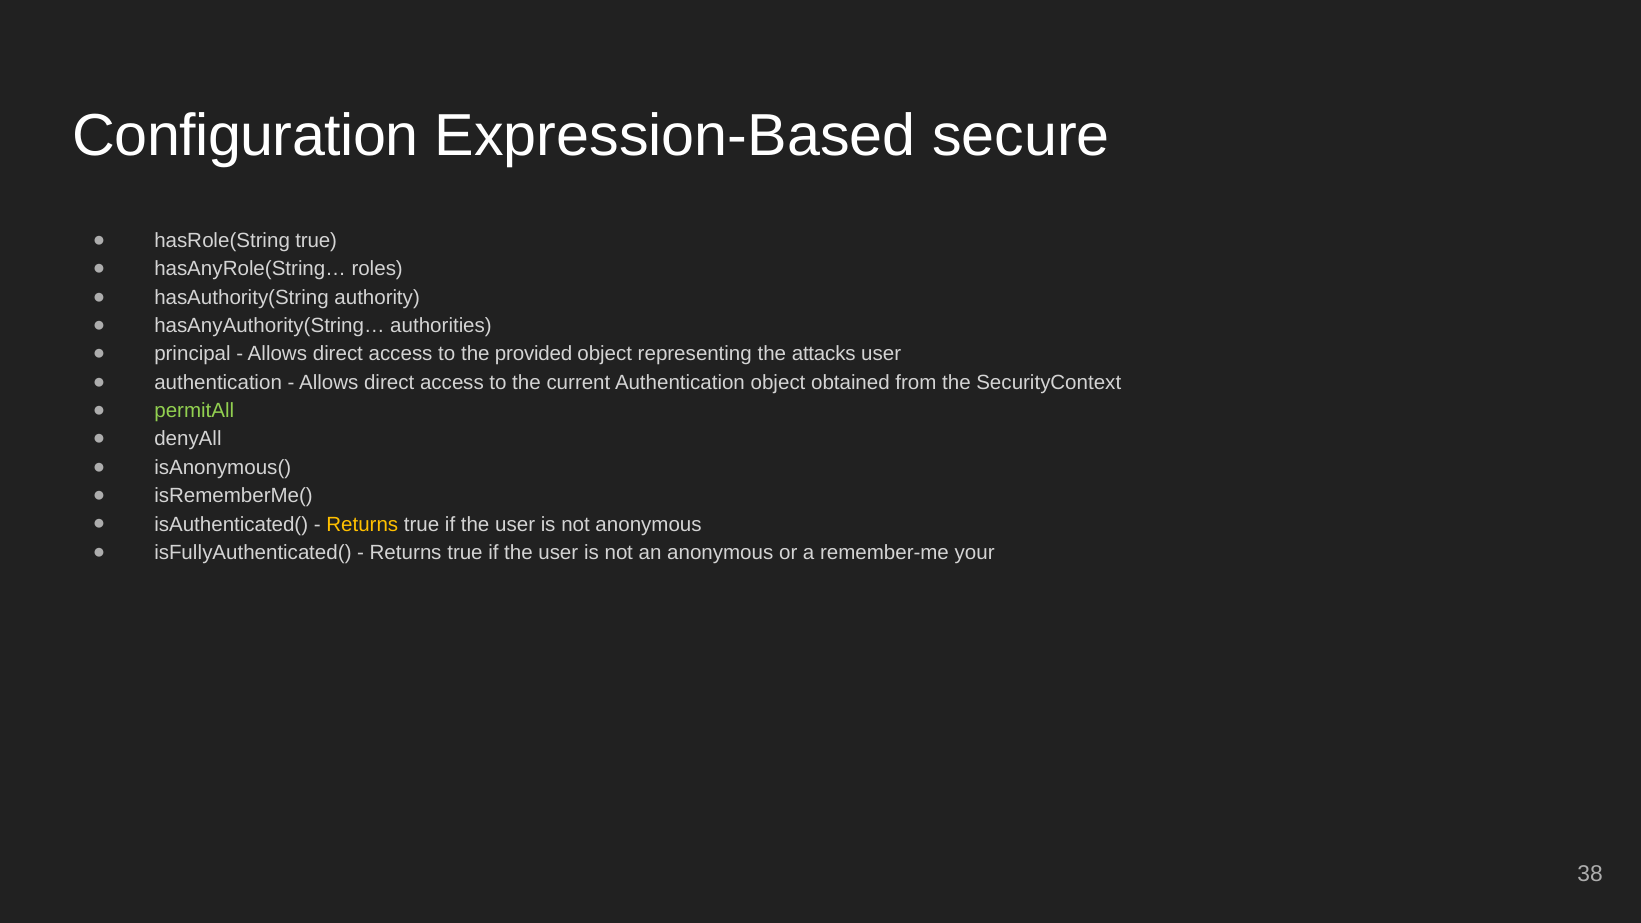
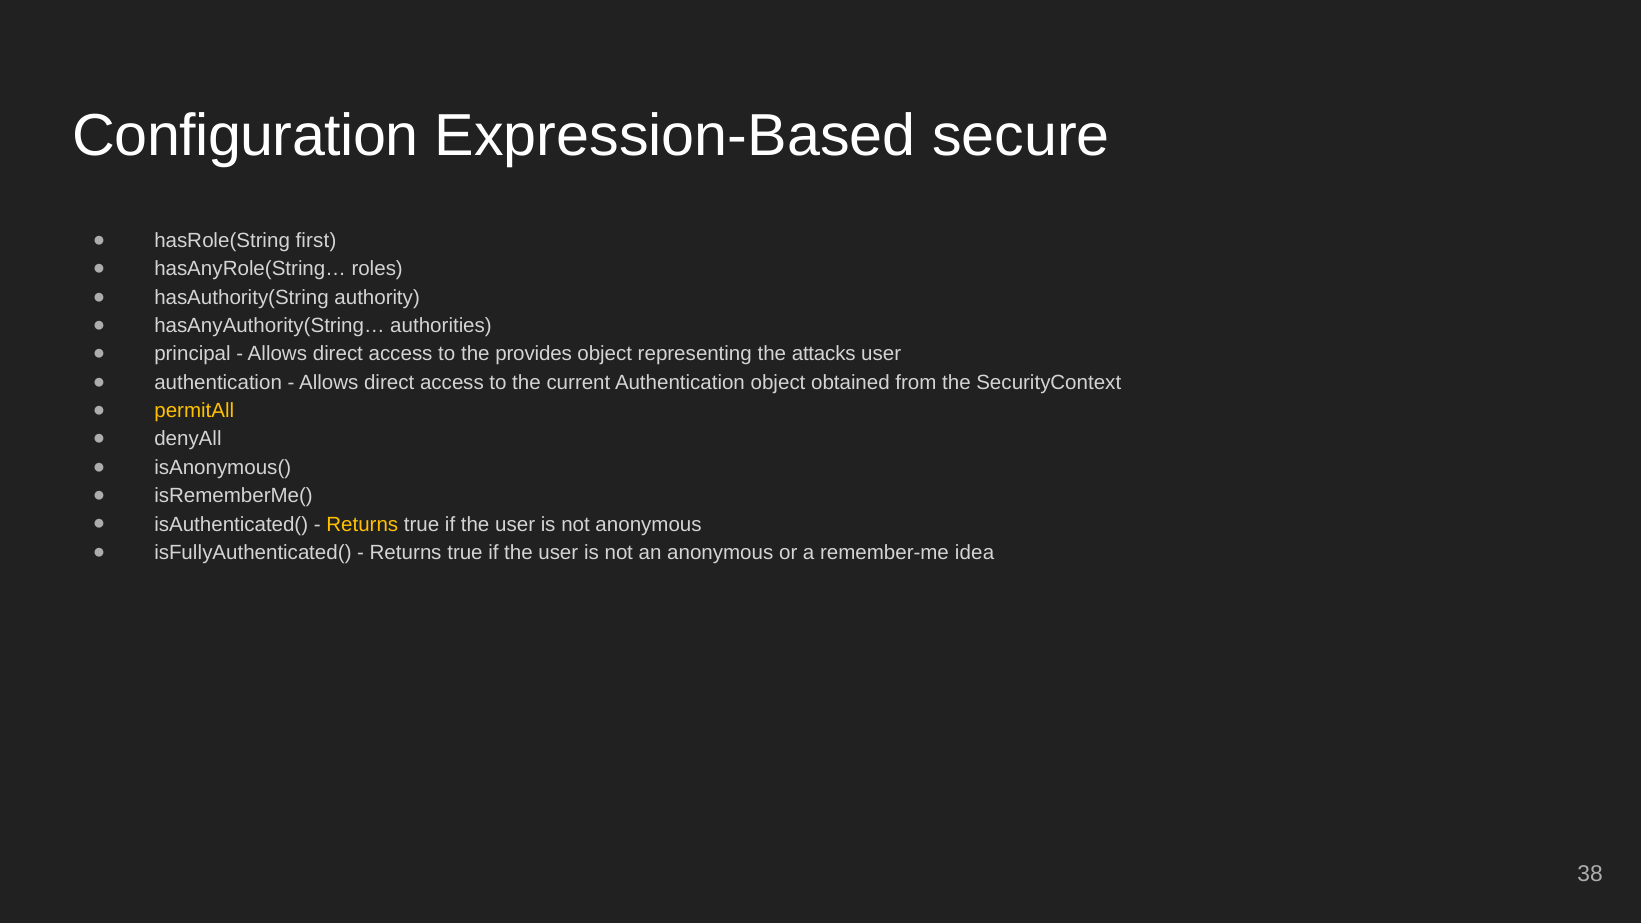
hasRole(String true: true -> first
provided: provided -> provides
permitAll colour: light green -> yellow
your: your -> idea
